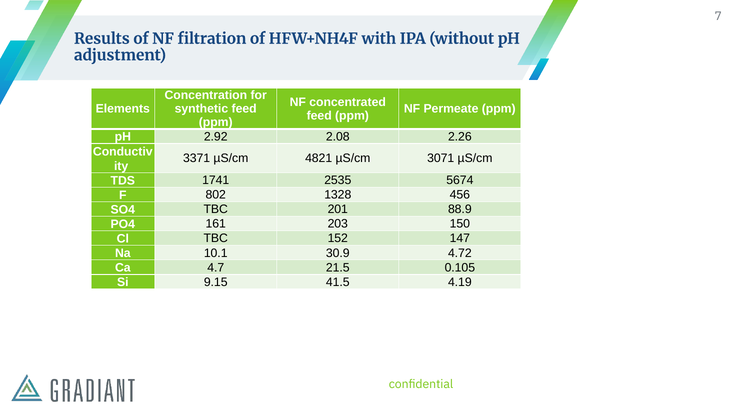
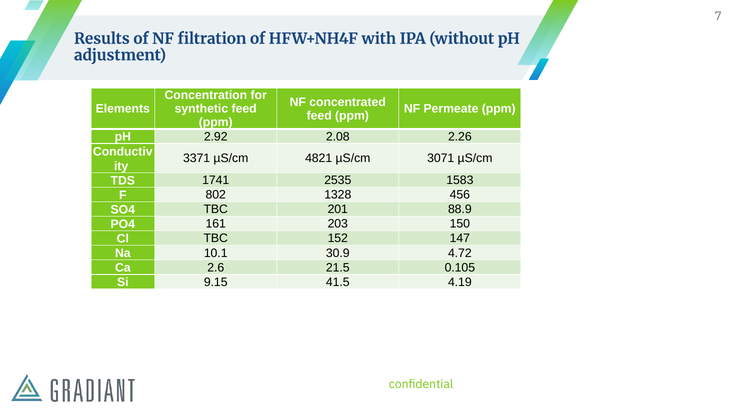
5674: 5674 -> 1583
4.7: 4.7 -> 2.6
